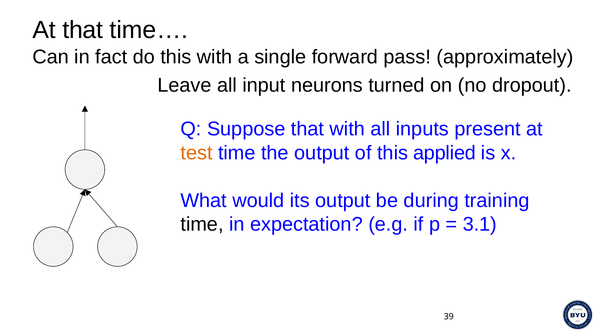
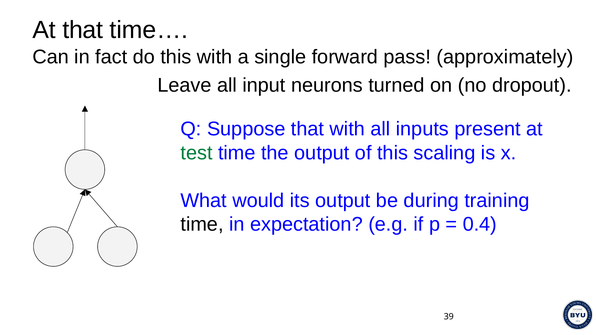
test colour: orange -> green
applied: applied -> scaling
3.1: 3.1 -> 0.4
